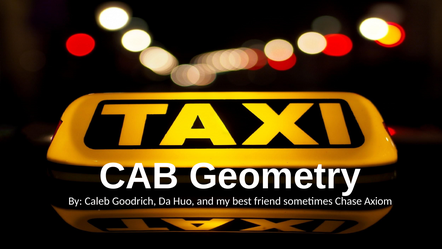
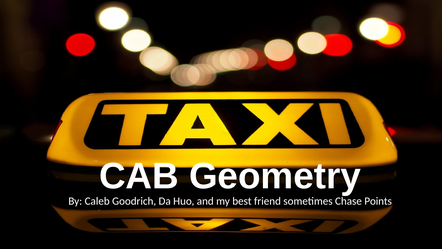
Axiom: Axiom -> Points
